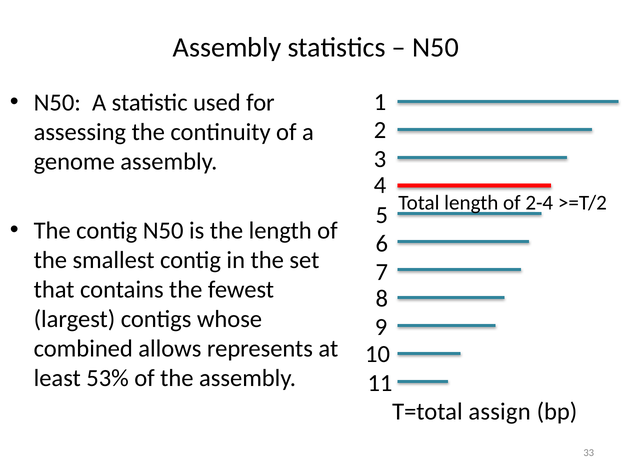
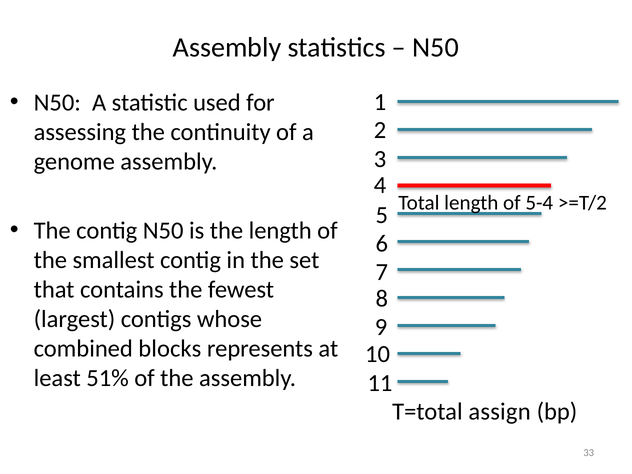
2-4: 2-4 -> 5-4
allows: allows -> blocks
53%: 53% -> 51%
